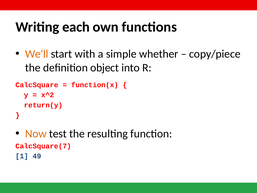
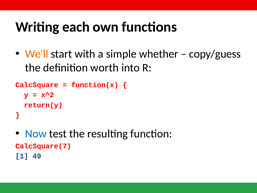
copy/piece: copy/piece -> copy/guess
object: object -> worth
Now colour: orange -> blue
